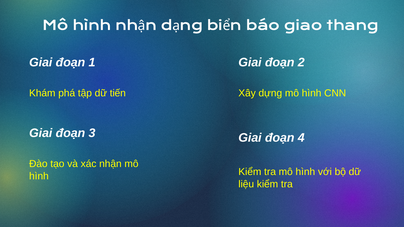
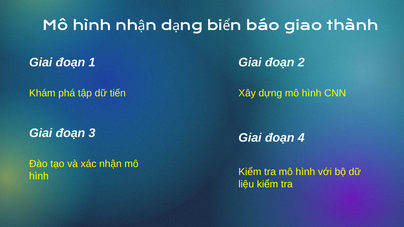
thang: thang -> thành
